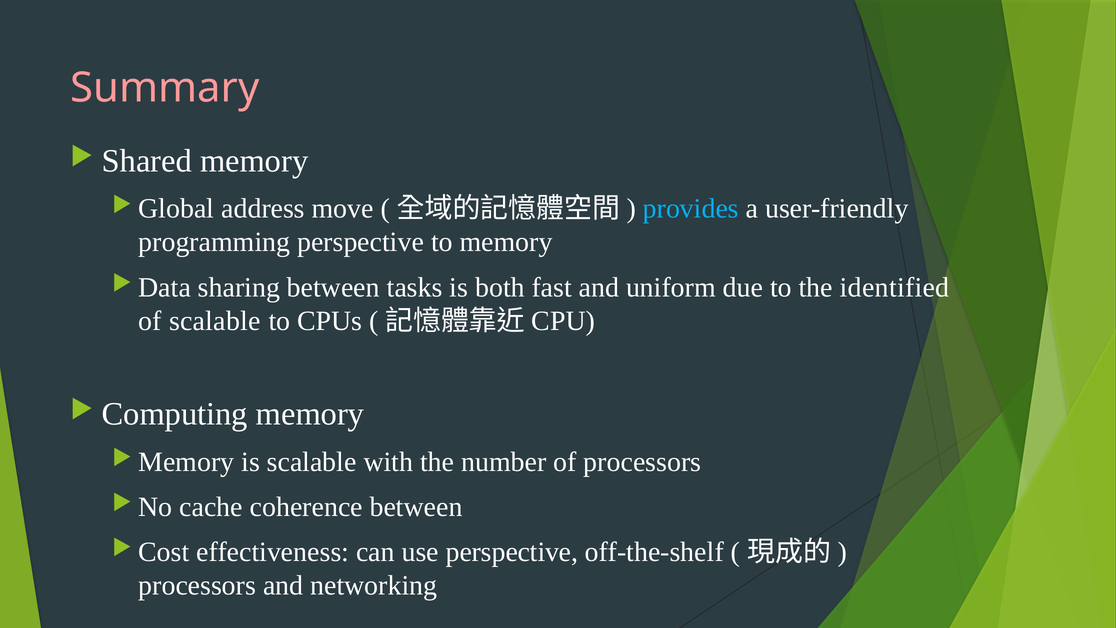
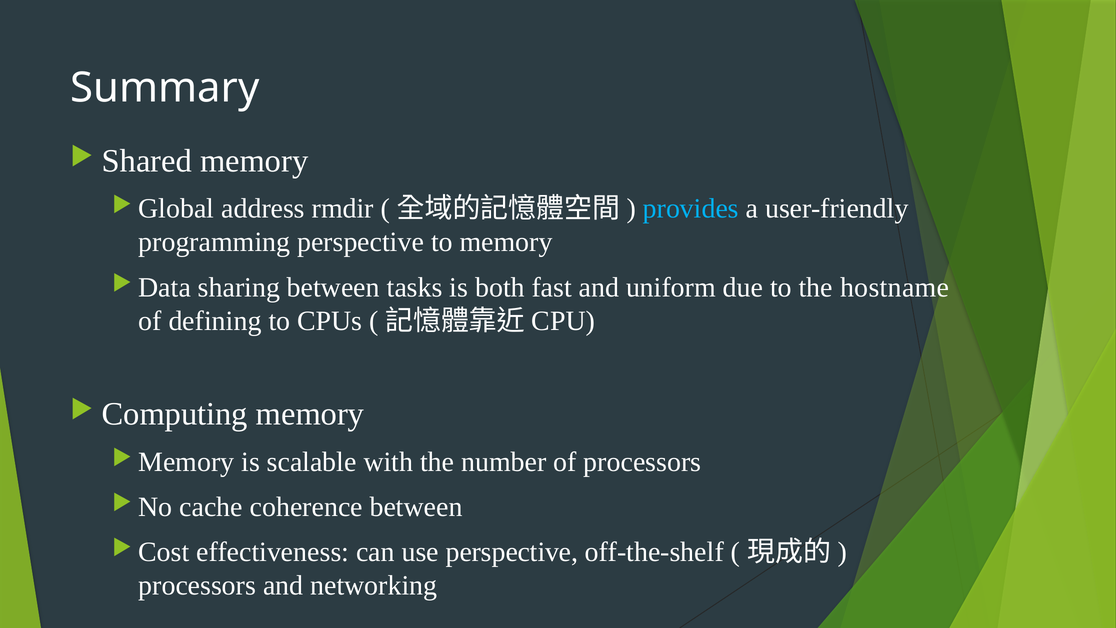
Summary colour: pink -> white
move: move -> rmdir
identified: identified -> hostname
of scalable: scalable -> defining
